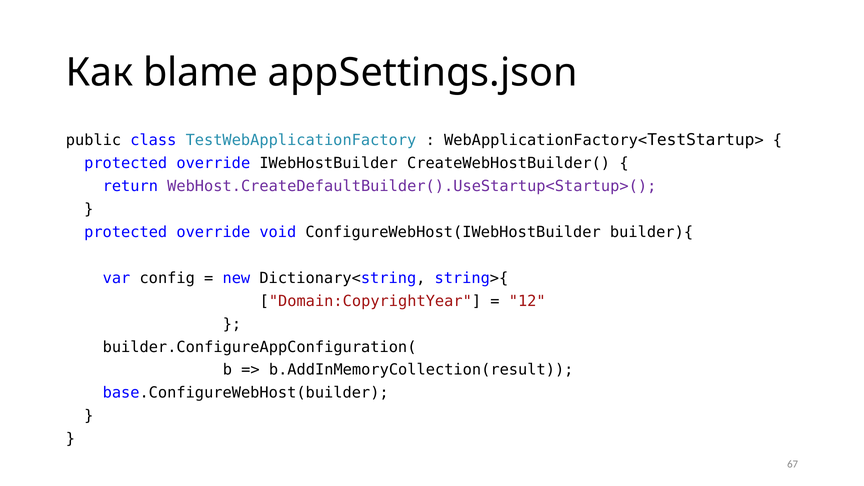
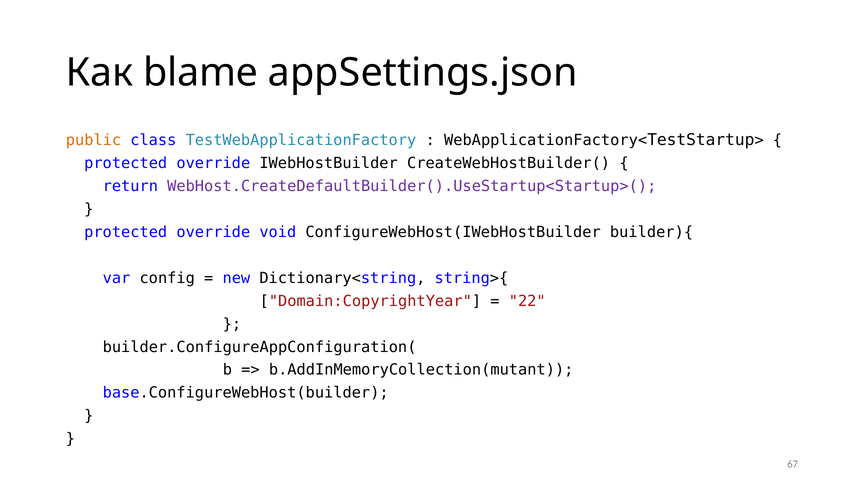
public colour: black -> orange
12: 12 -> 22
b.AddInMemoryCollection(result: b.AddInMemoryCollection(result -> b.AddInMemoryCollection(mutant
